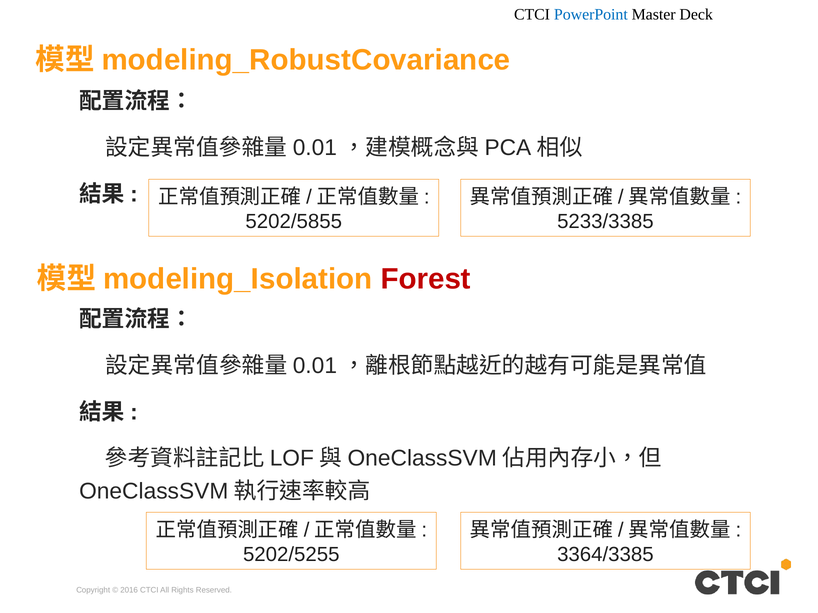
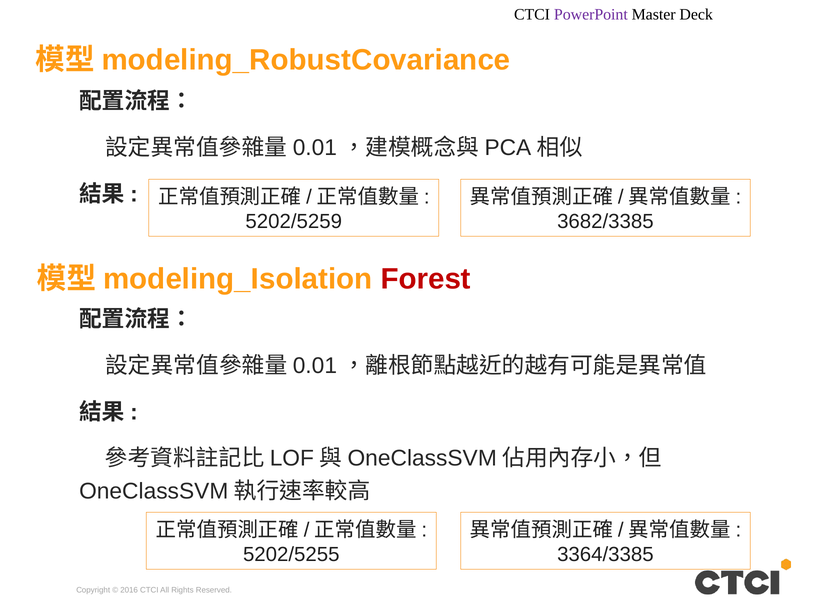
PowerPoint colour: blue -> purple
5202/5855: 5202/5855 -> 5202/5259
5233/3385: 5233/3385 -> 3682/3385
